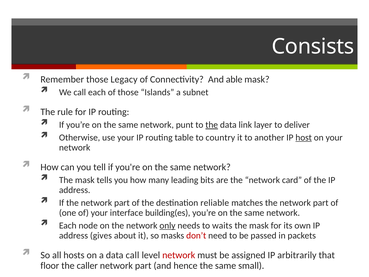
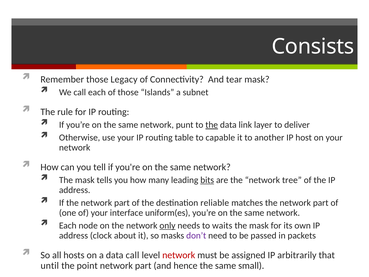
able: able -> tear
country: country -> capable
host underline: present -> none
bits underline: none -> present
card: card -> tree
building(es: building(es -> uniform(es
gives: gives -> clock
don’t colour: red -> purple
floor: floor -> until
caller: caller -> point
